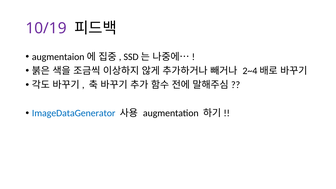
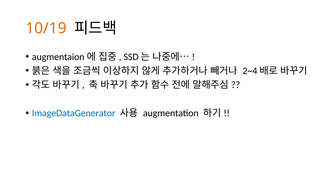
10/19 colour: purple -> orange
